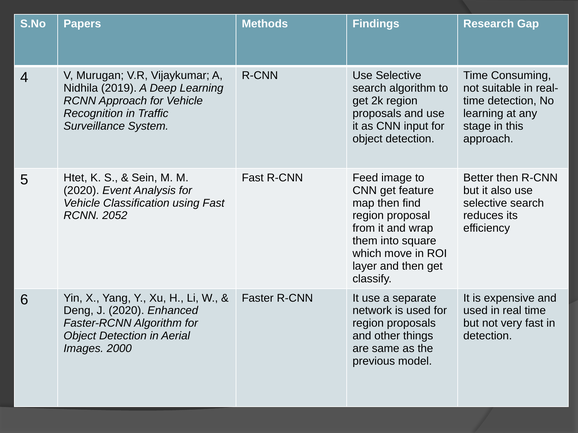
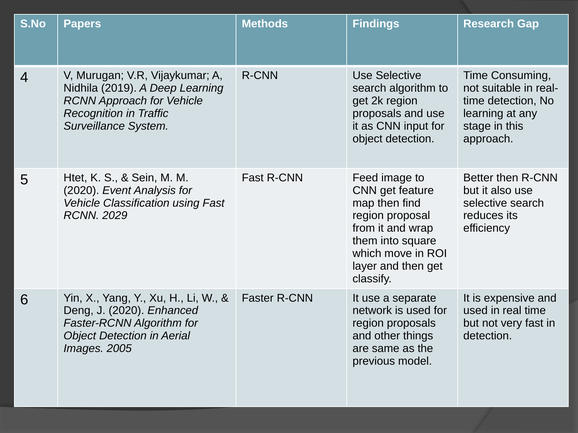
2052: 2052 -> 2029
2000: 2000 -> 2005
